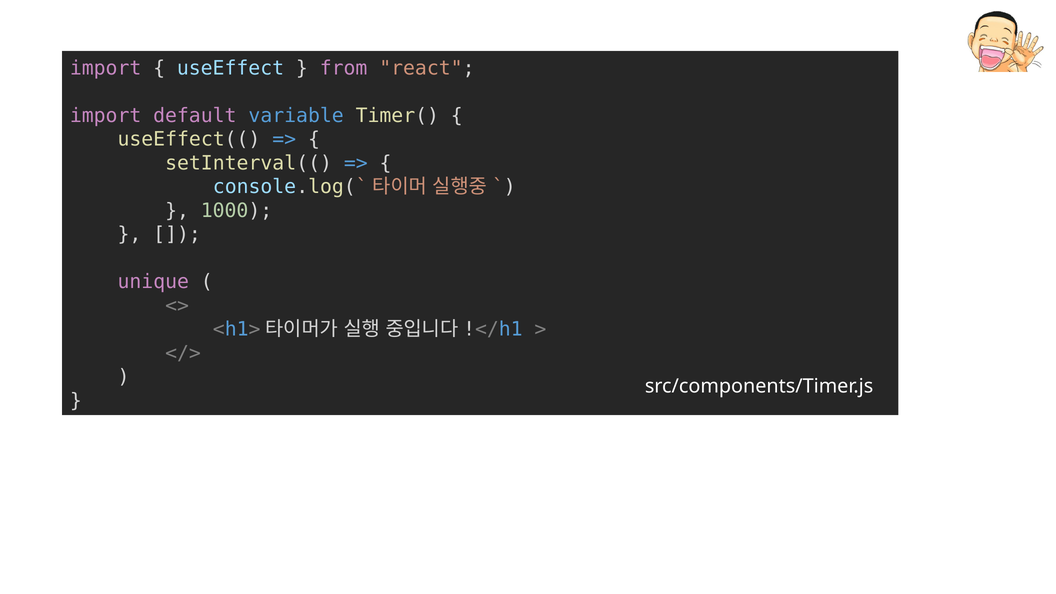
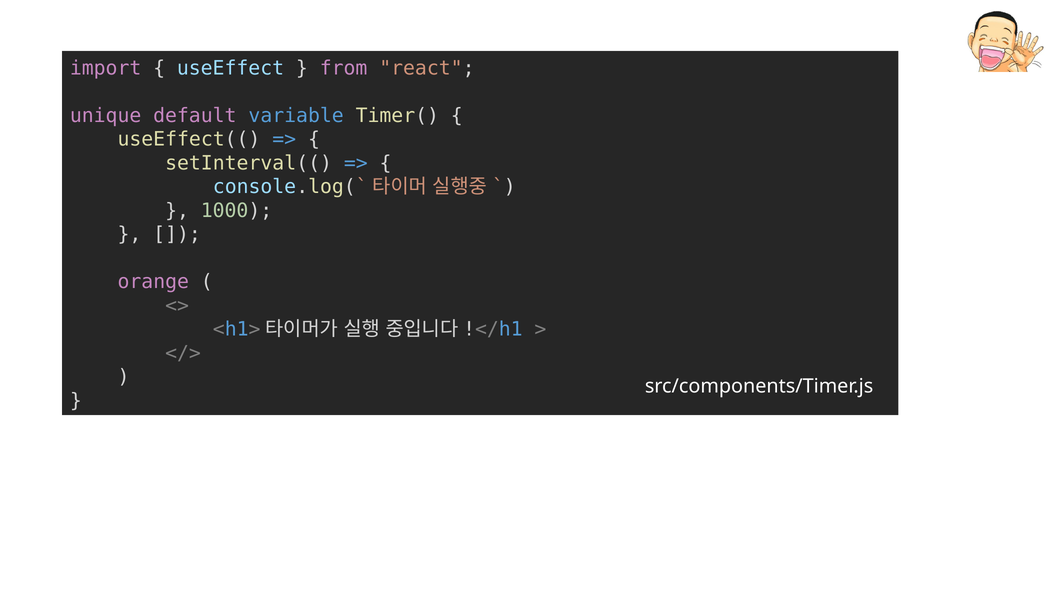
import at (106, 116): import -> unique
unique: unique -> orange
